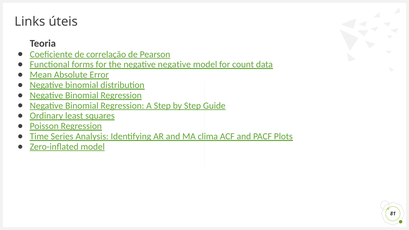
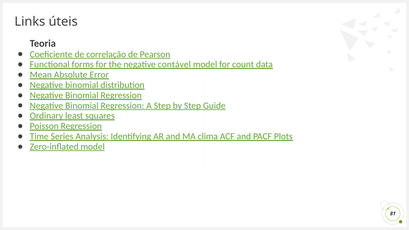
negative negative: negative -> contável
